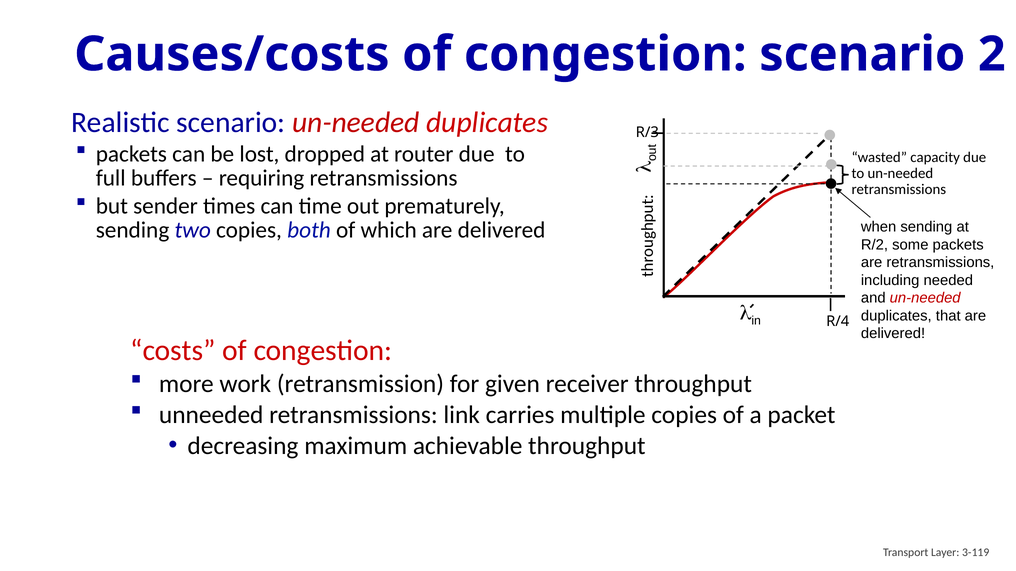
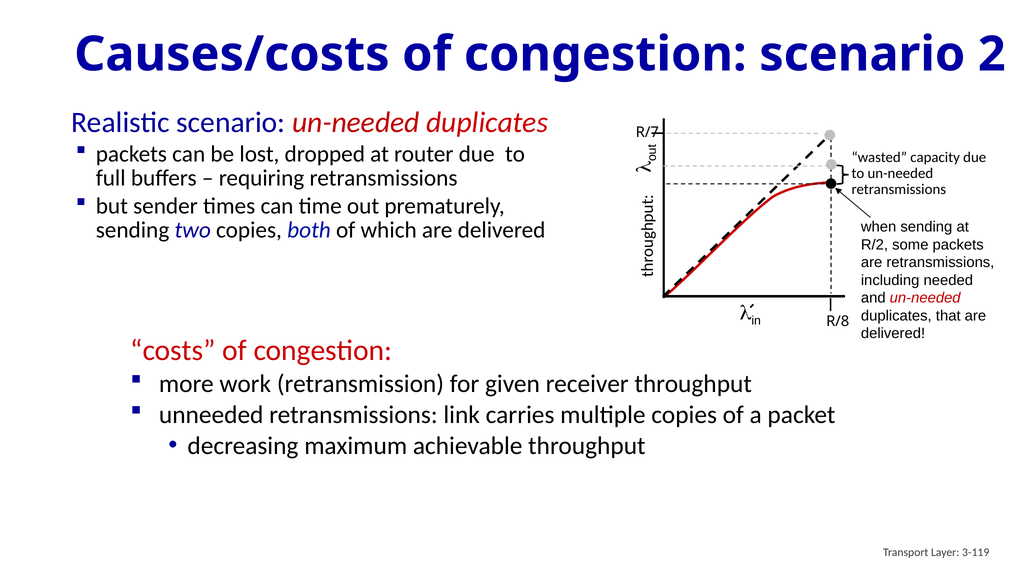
R/3: R/3 -> R/7
R/4: R/4 -> R/8
